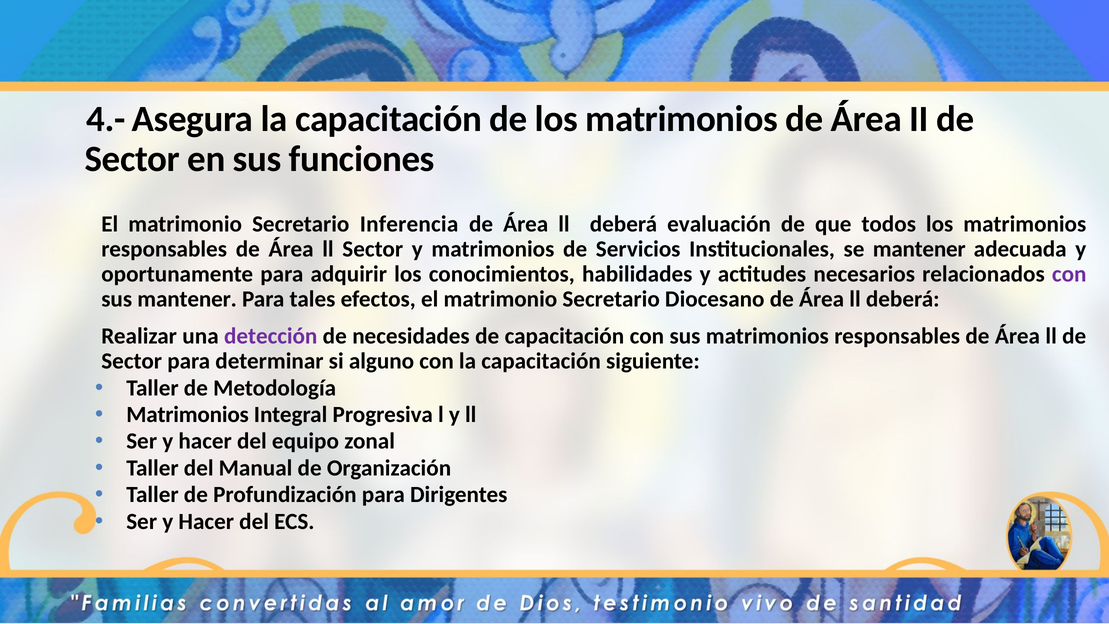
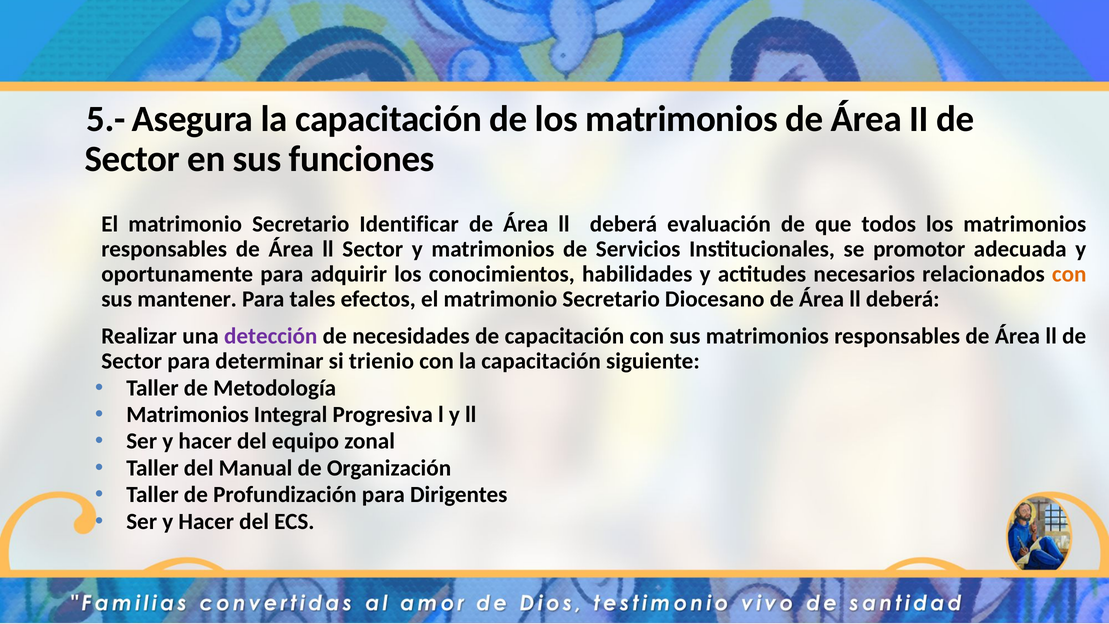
4.-: 4.- -> 5.-
Inferencia: Inferencia -> Identificar
se mantener: mantener -> promotor
con at (1069, 274) colour: purple -> orange
alguno: alguno -> trienio
